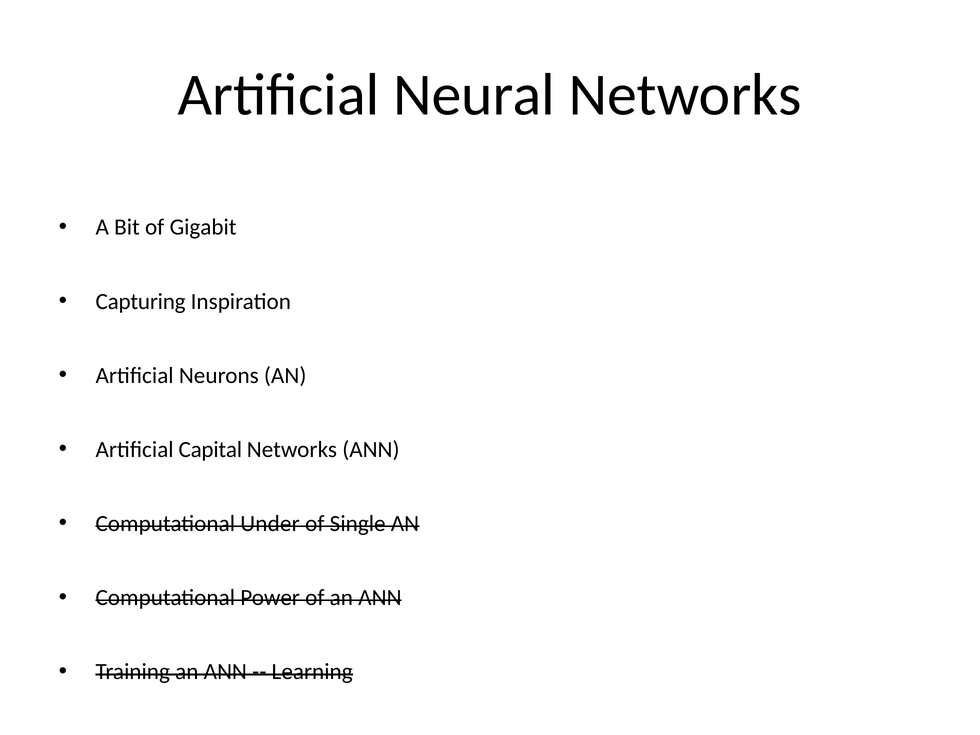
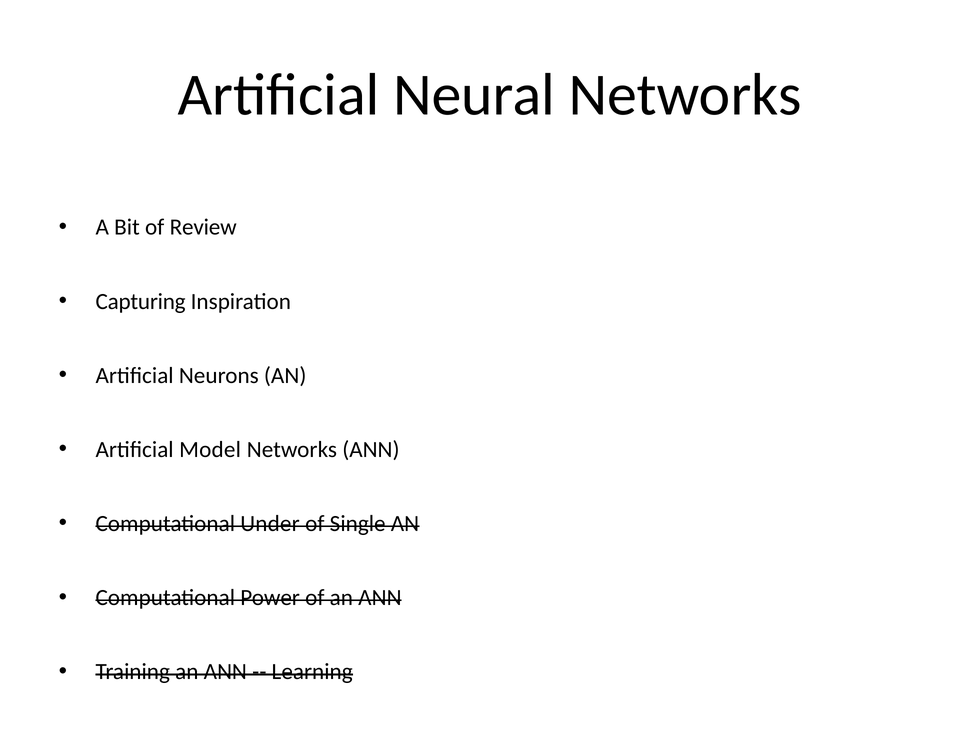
Gigabit: Gigabit -> Review
Capital: Capital -> Model
